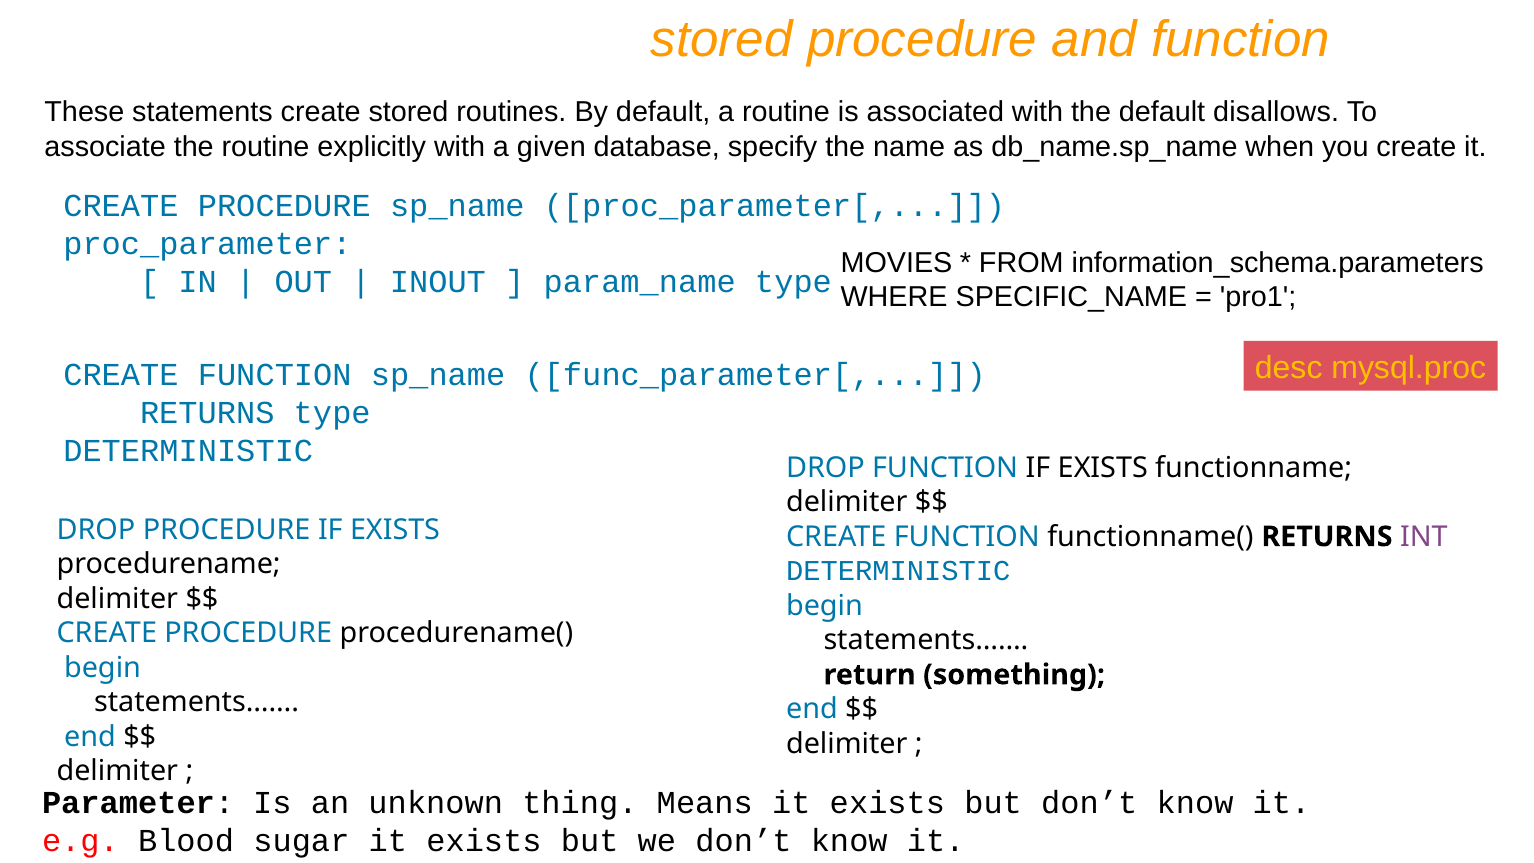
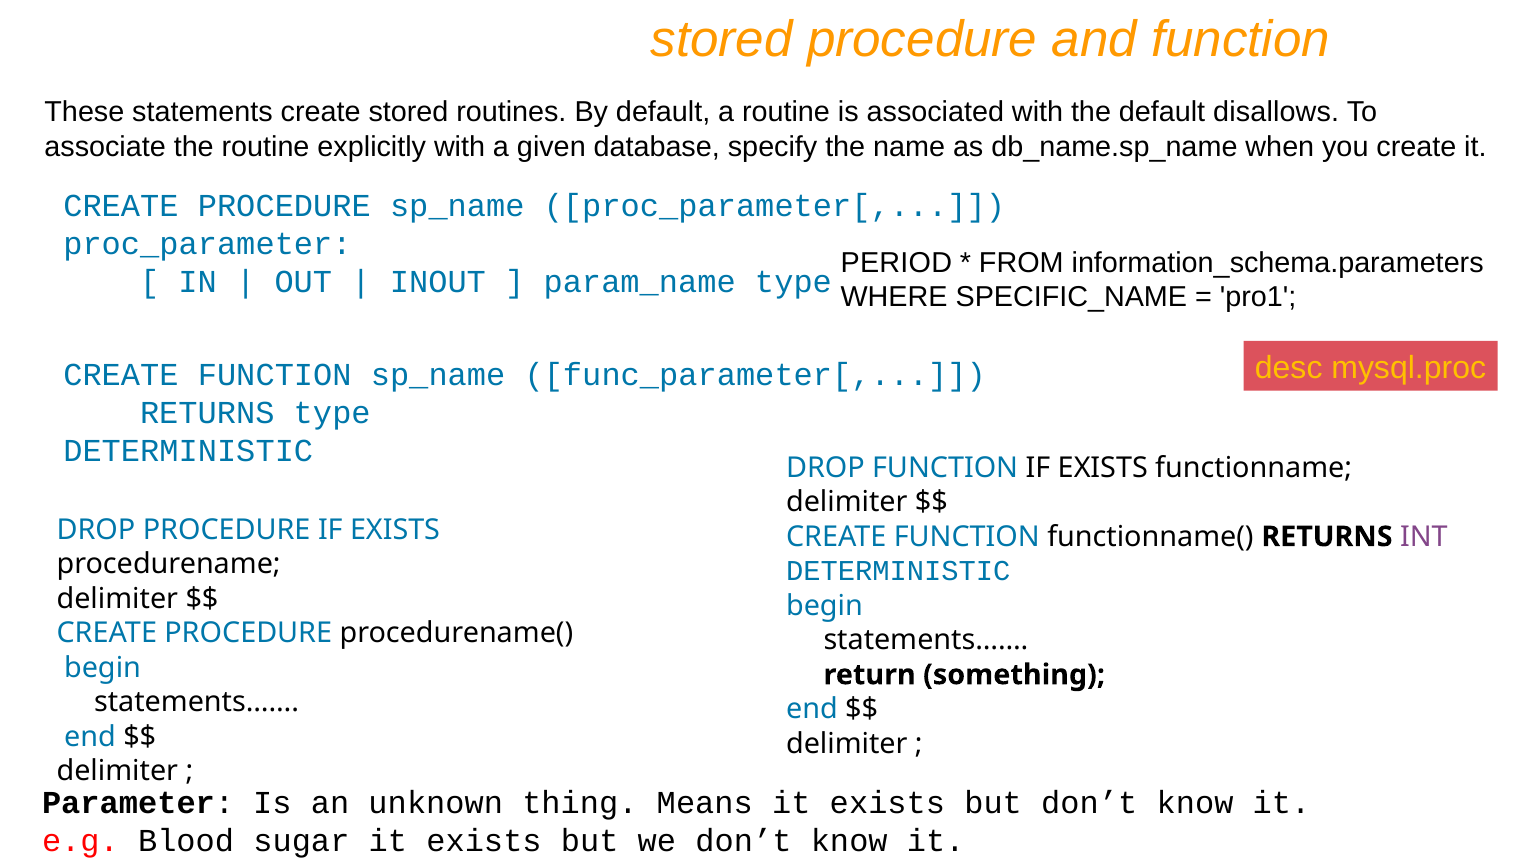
MOVIES: MOVIES -> PERIOD
